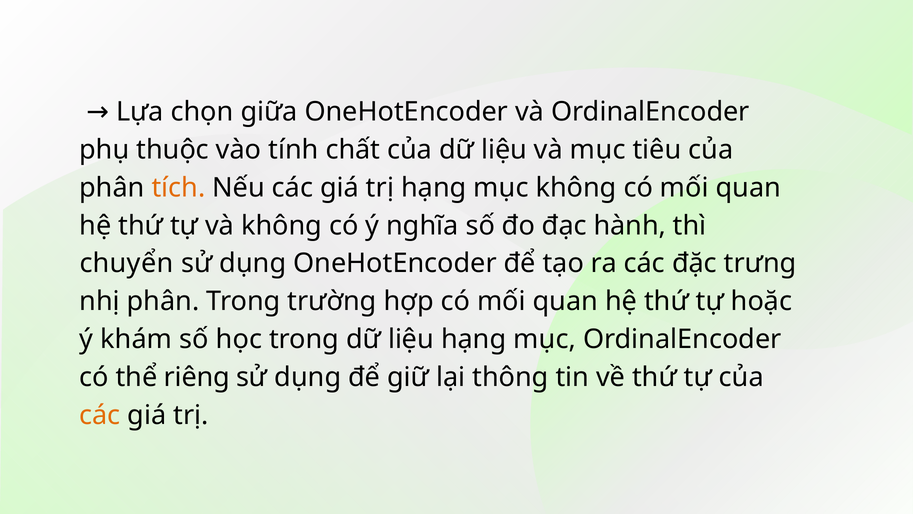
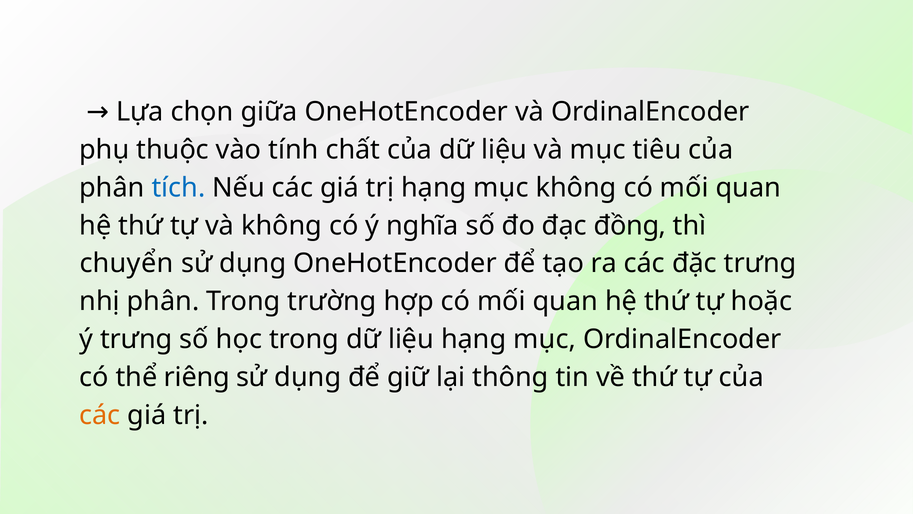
tích colour: orange -> blue
hành: hành -> đồng
ý khám: khám -> trưng
